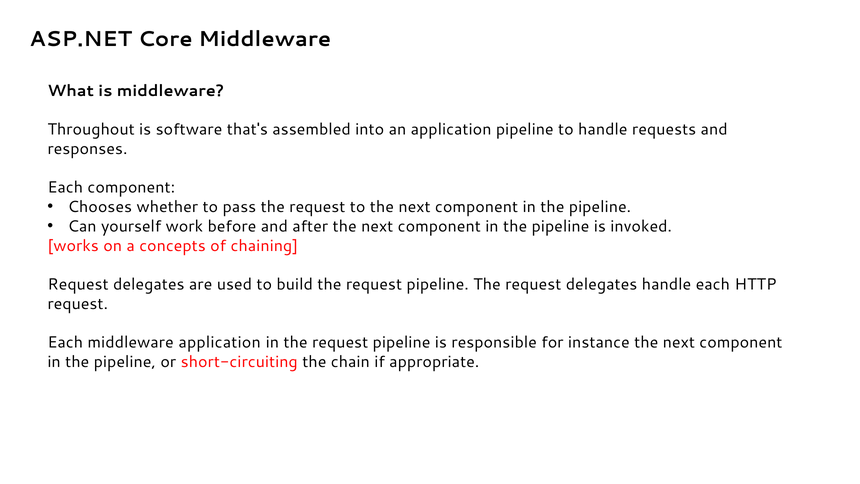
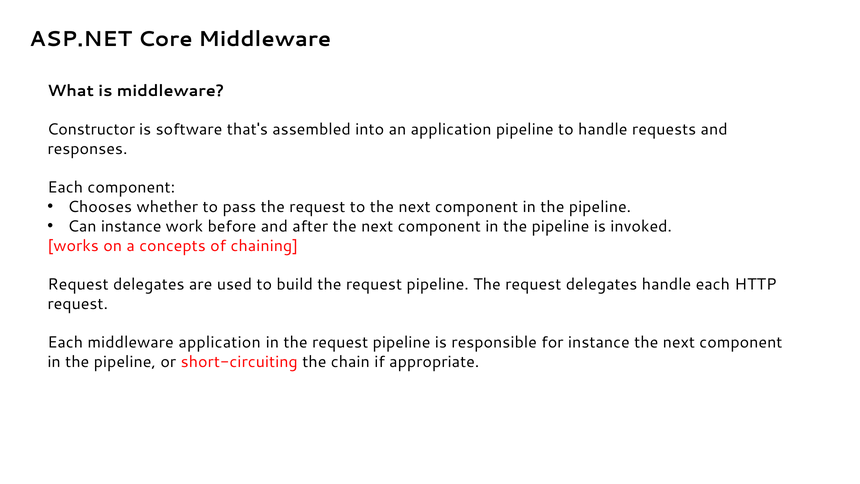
Throughout: Throughout -> Constructor
Can yourself: yourself -> instance
